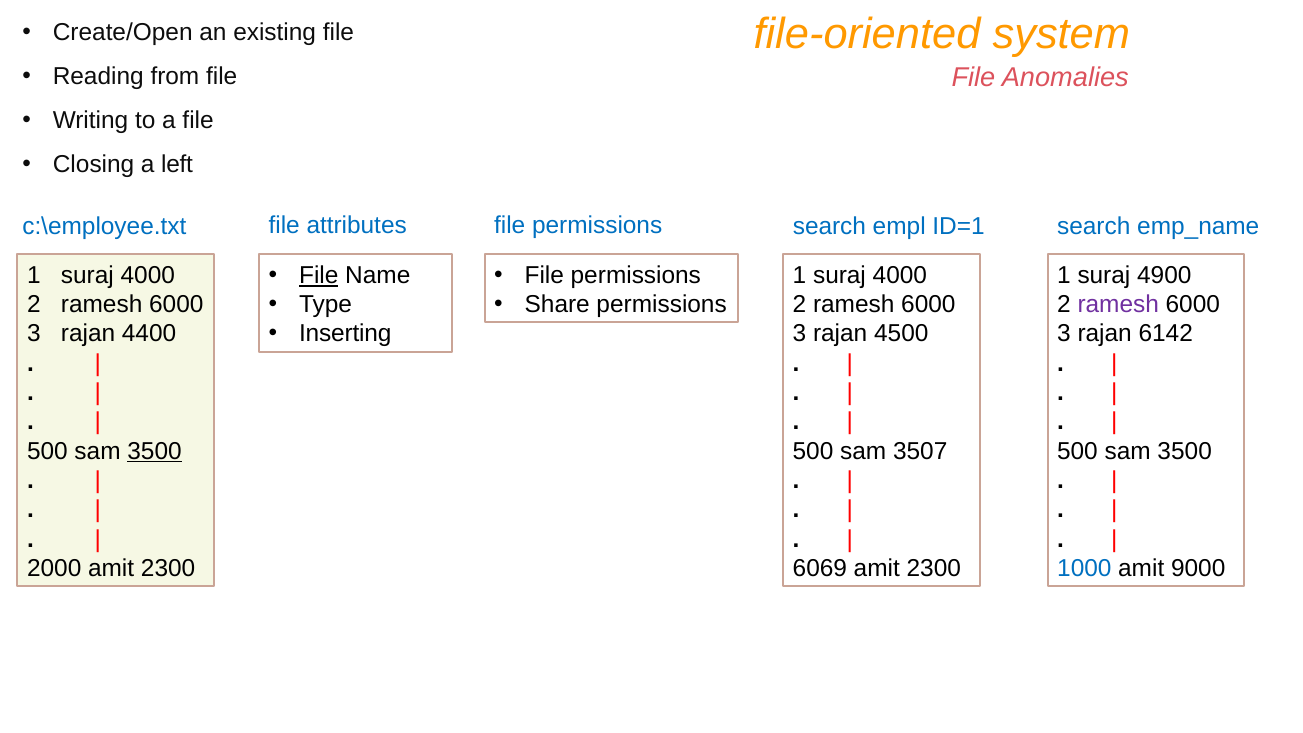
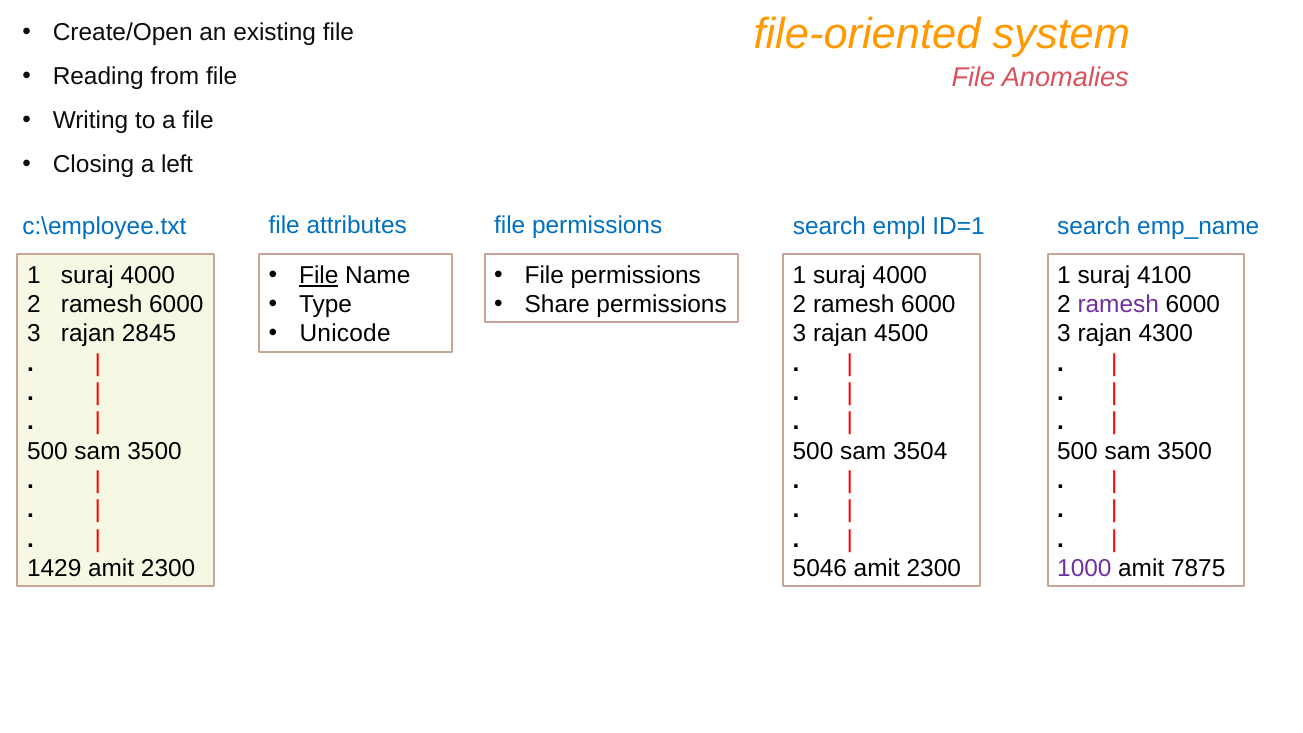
4900: 4900 -> 4100
Inserting: Inserting -> Unicode
4400: 4400 -> 2845
6142: 6142 -> 4300
3500 at (155, 451) underline: present -> none
3507: 3507 -> 3504
2000: 2000 -> 1429
6069: 6069 -> 5046
1000 colour: blue -> purple
9000: 9000 -> 7875
